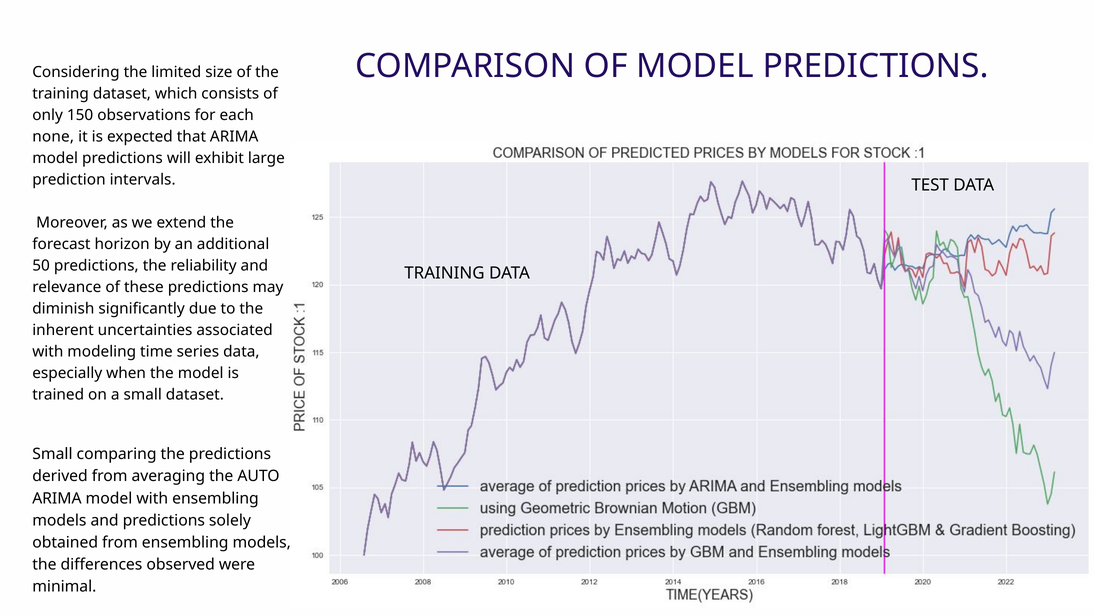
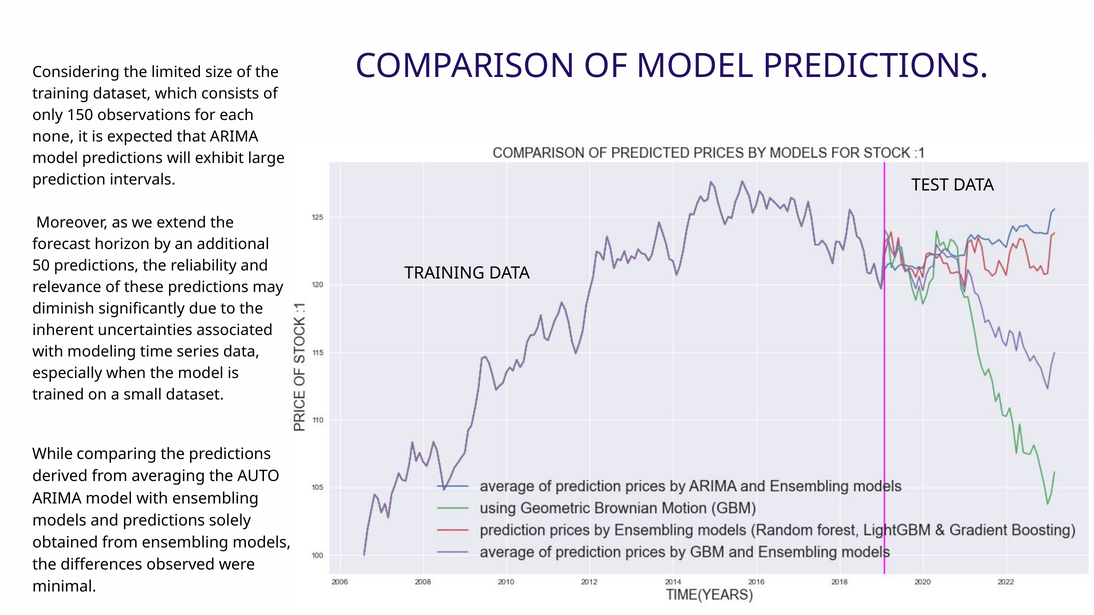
Small at (52, 455): Small -> While
